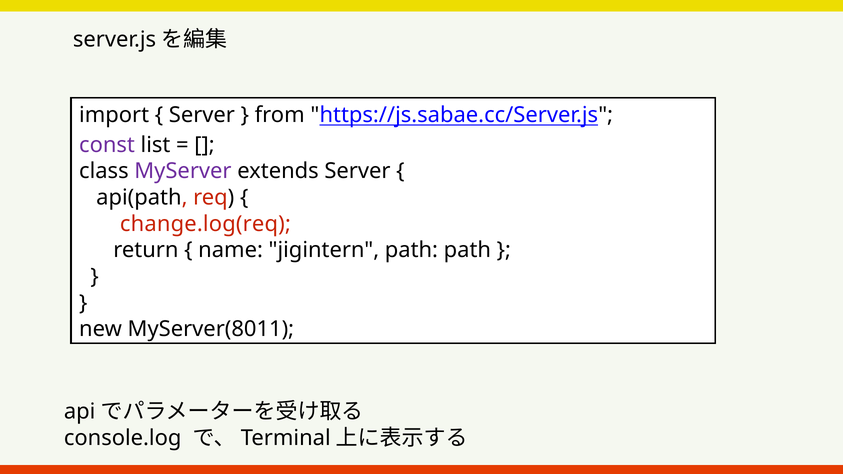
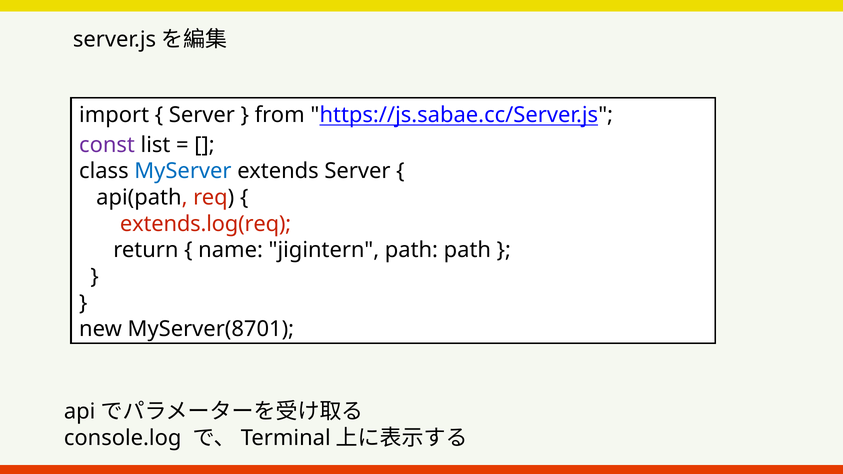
MyServer colour: purple -> blue
change.log(req: change.log(req -> extends.log(req
MyServer(8011: MyServer(8011 -> MyServer(8701
